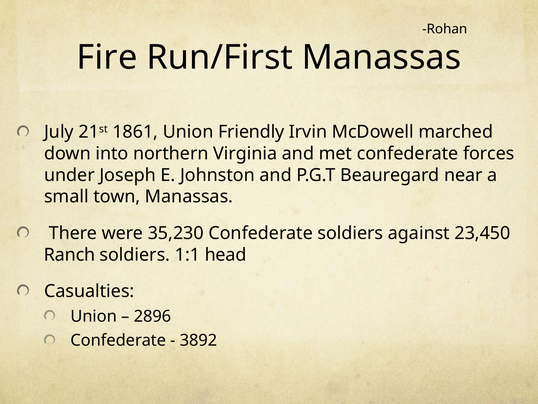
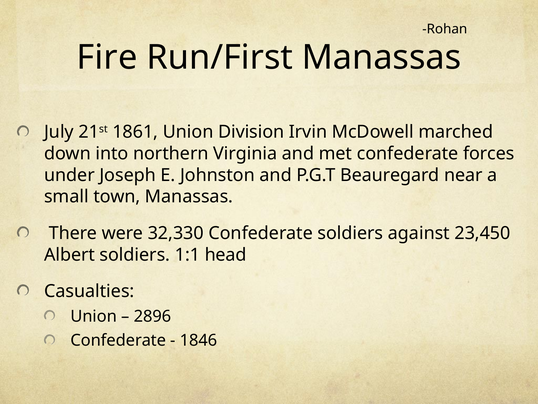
Friendly: Friendly -> Division
35,230: 35,230 -> 32,330
Ranch: Ranch -> Albert
3892: 3892 -> 1846
